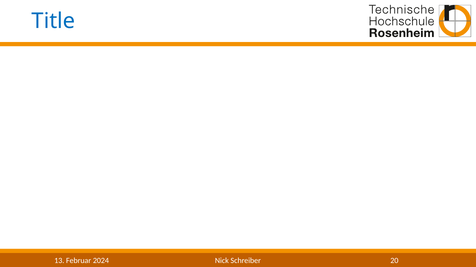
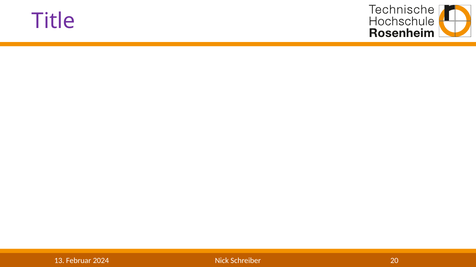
Title colour: blue -> purple
